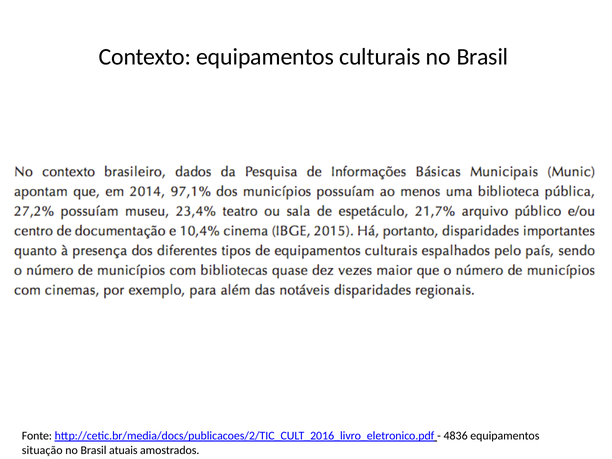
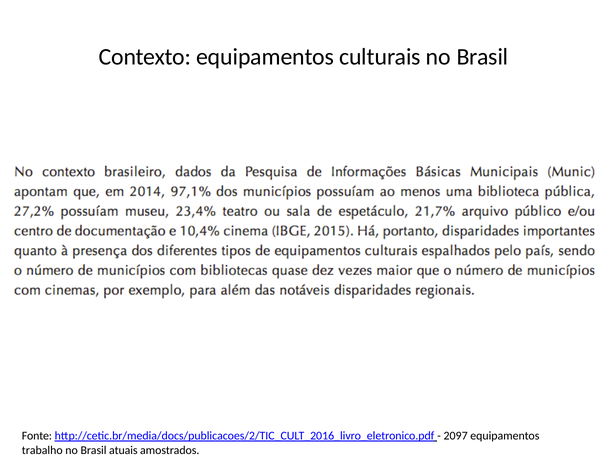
4836: 4836 -> 2097
situação: situação -> trabalho
